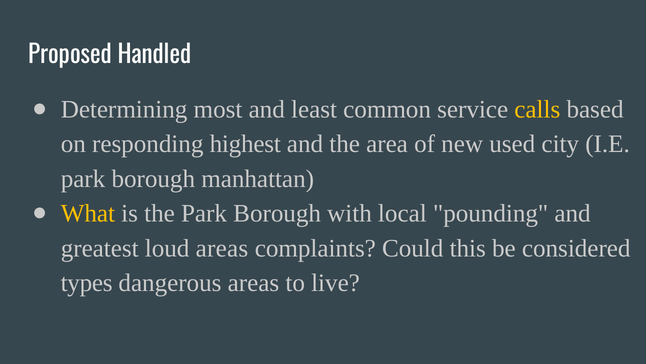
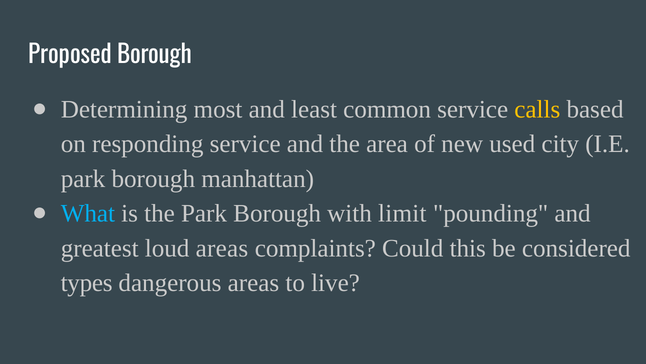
Proposed Handled: Handled -> Borough
responding highest: highest -> service
What colour: yellow -> light blue
local: local -> limit
